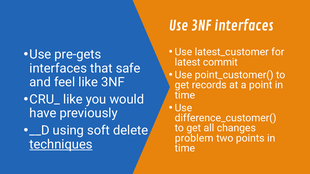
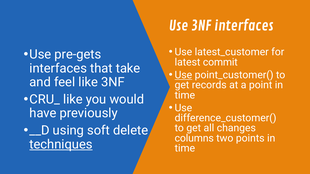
safe: safe -> take
Use at (183, 75) underline: none -> present
problem: problem -> columns
